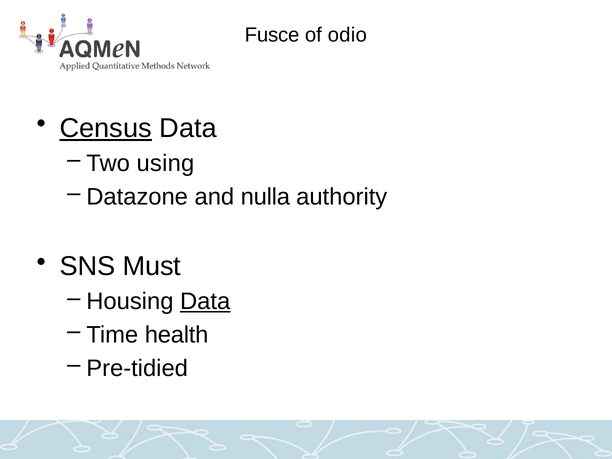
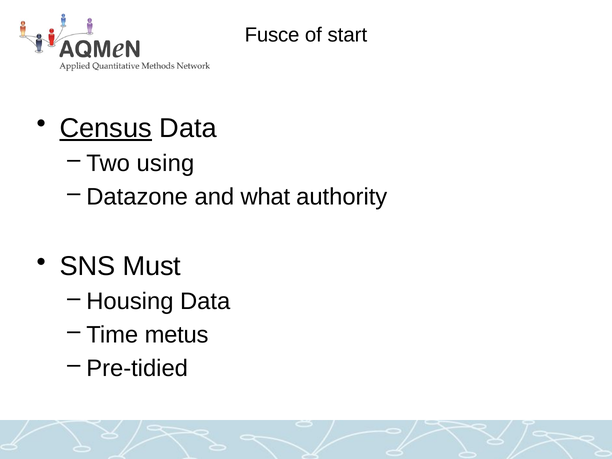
odio: odio -> start
nulla: nulla -> what
Data at (205, 302) underline: present -> none
health: health -> metus
